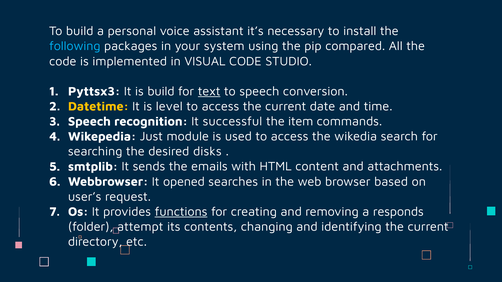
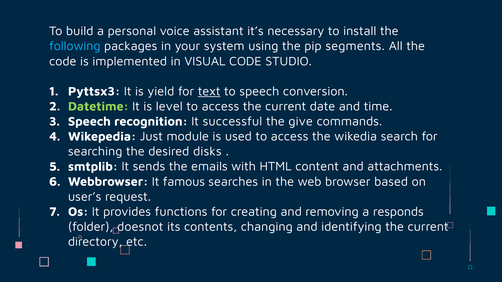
compared: compared -> segments
is build: build -> yield
Datetime colour: yellow -> light green
item: item -> give
opened: opened -> famous
functions underline: present -> none
attempt: attempt -> doesnot
